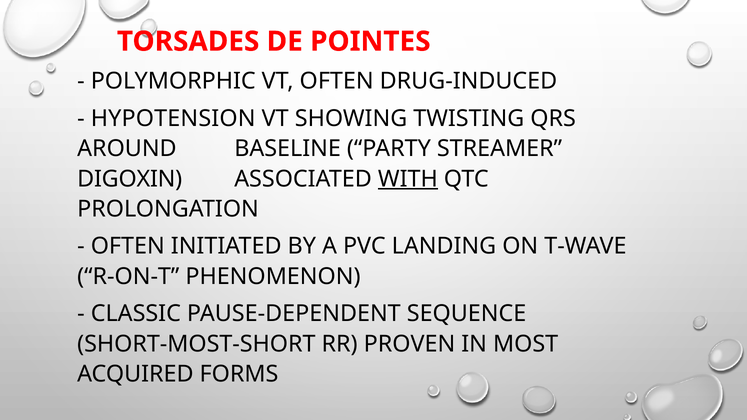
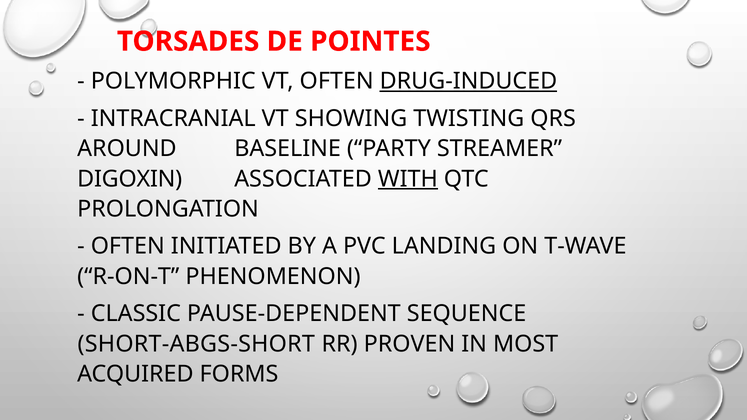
DRUG-INDUCED underline: none -> present
HYPOTENSION: HYPOTENSION -> INTRACRANIAL
SHORT‑MOST‑SHORT: SHORT‑MOST‑SHORT -> SHORT‑ABGS‑SHORT
